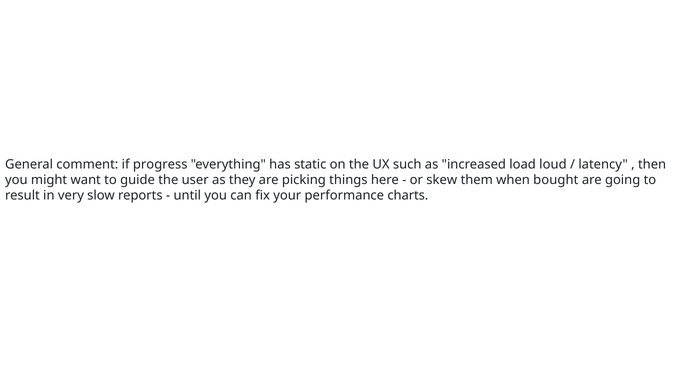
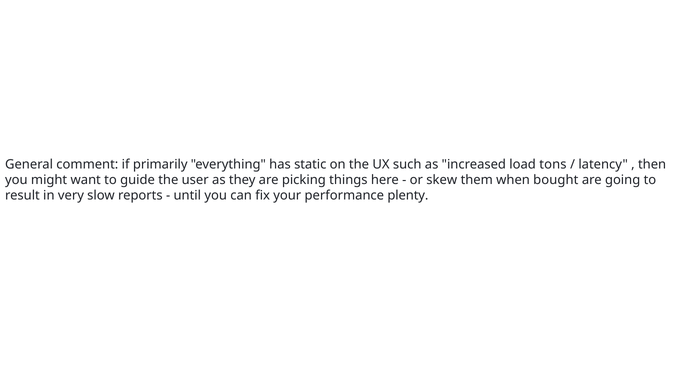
progress: progress -> primarily
loud: loud -> tons
charts: charts -> plenty
